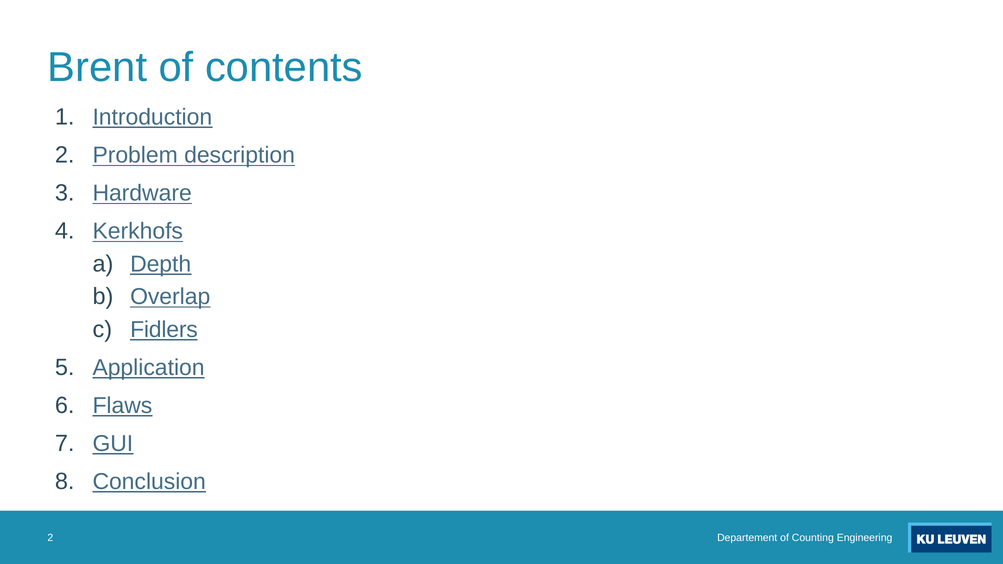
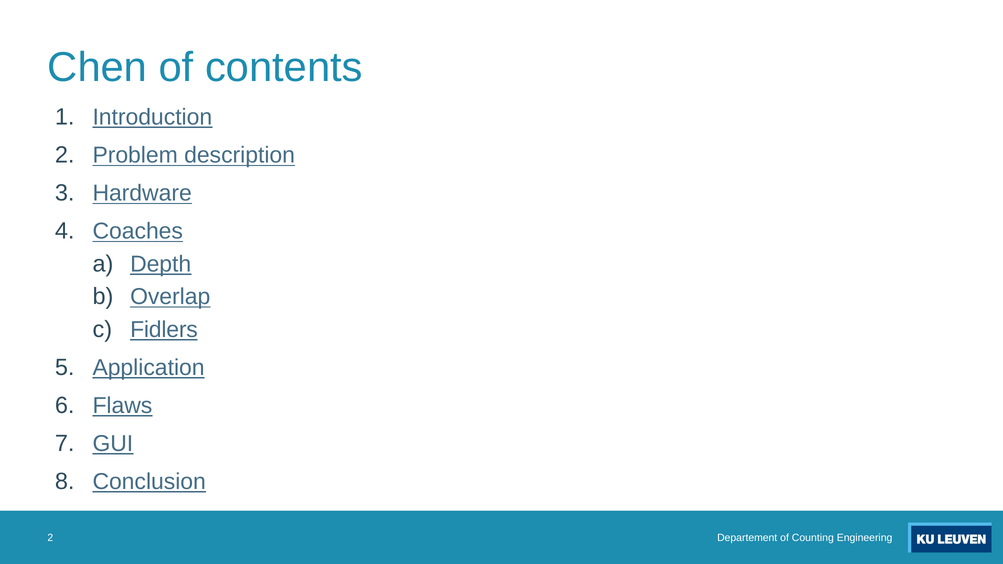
Brent: Brent -> Chen
Kerkhofs: Kerkhofs -> Coaches
